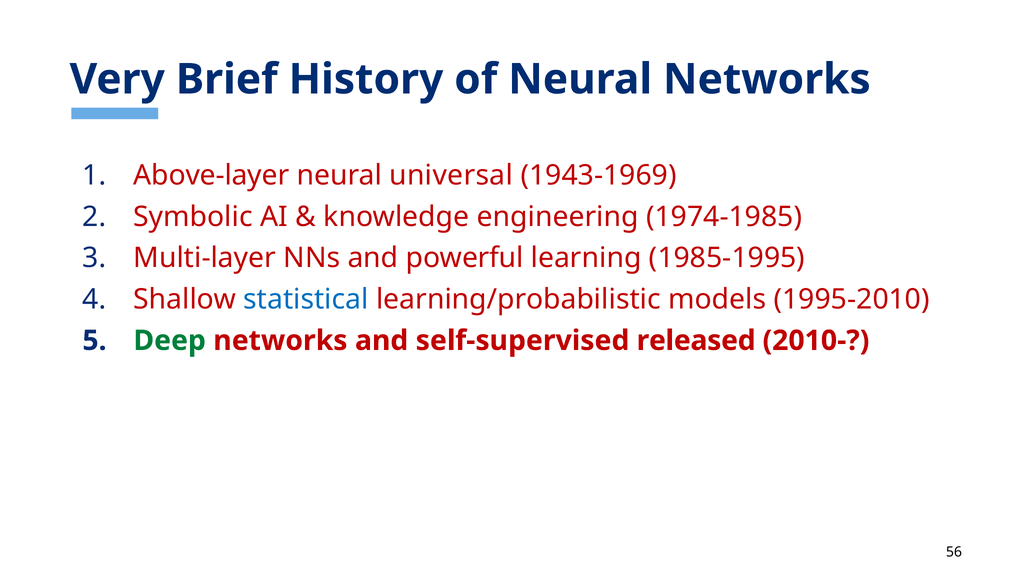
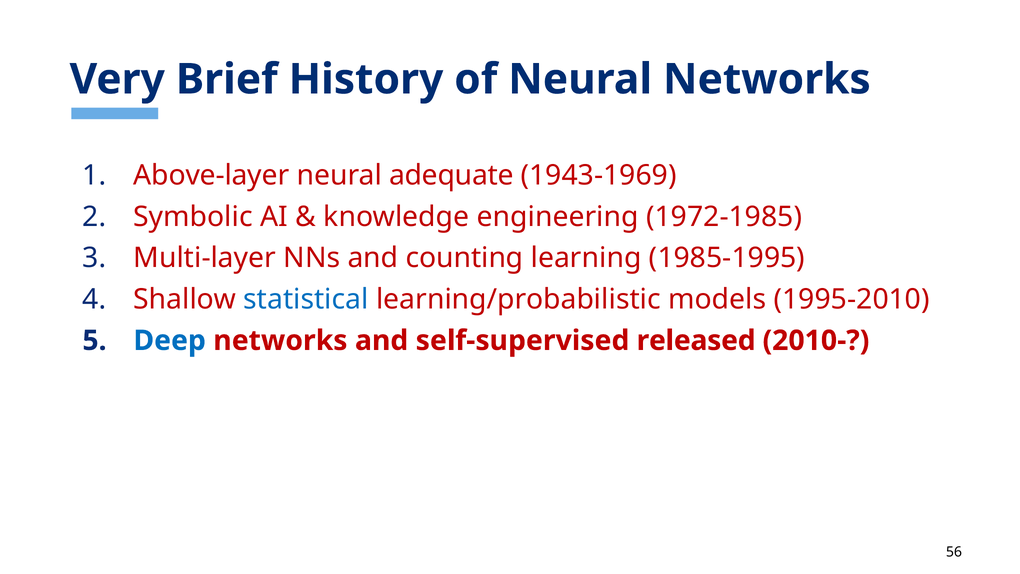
universal: universal -> adequate
1974-1985: 1974-1985 -> 1972-1985
powerful: powerful -> counting
Deep colour: green -> blue
